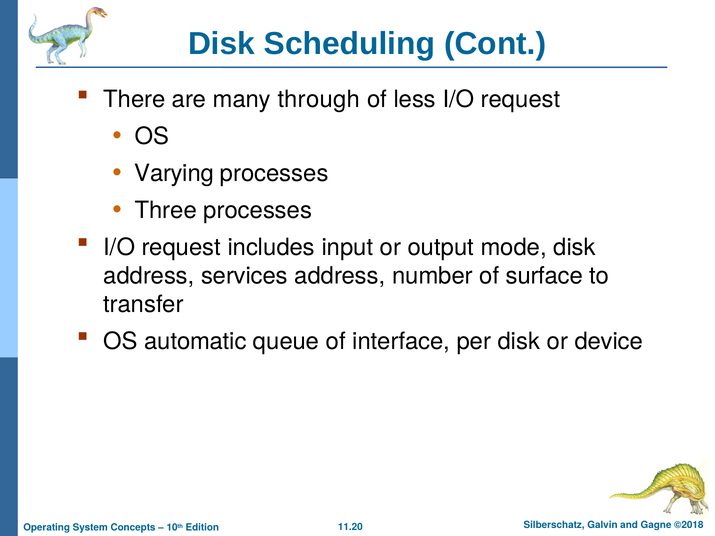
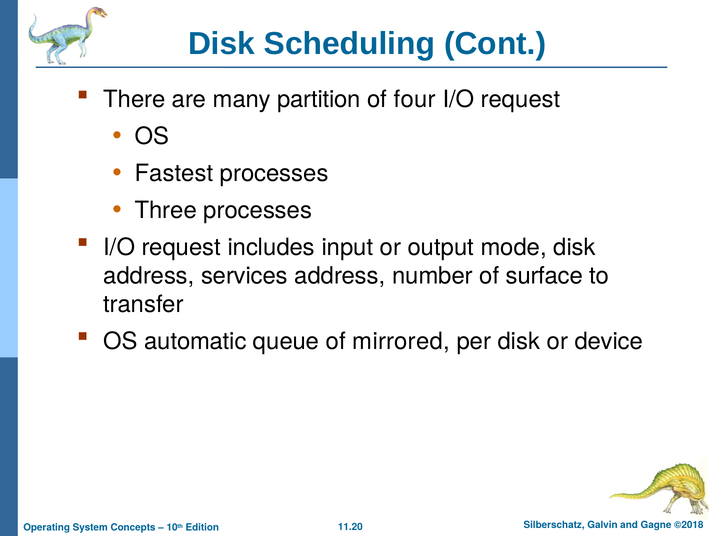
through: through -> partition
less: less -> four
Varying: Varying -> Fastest
interface: interface -> mirrored
